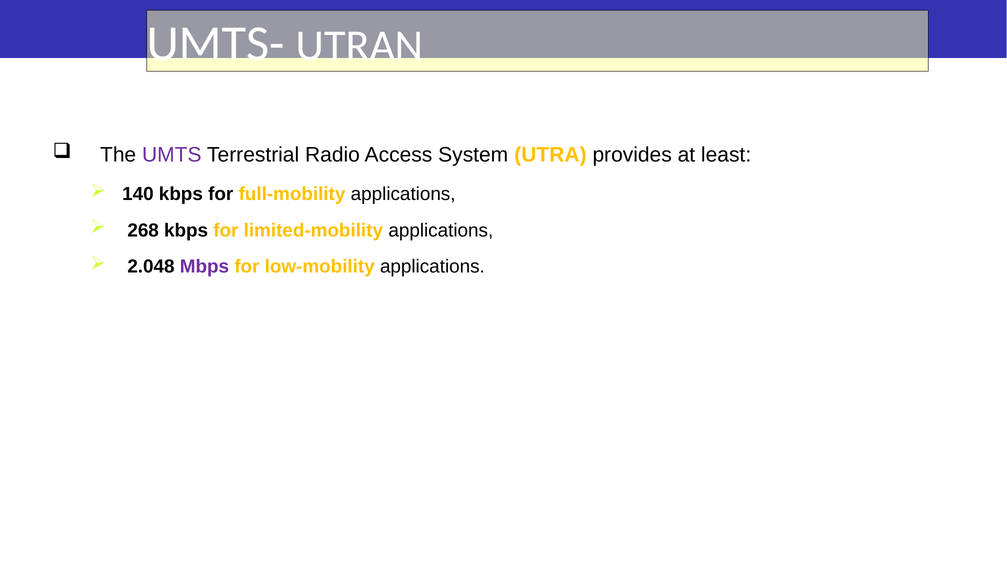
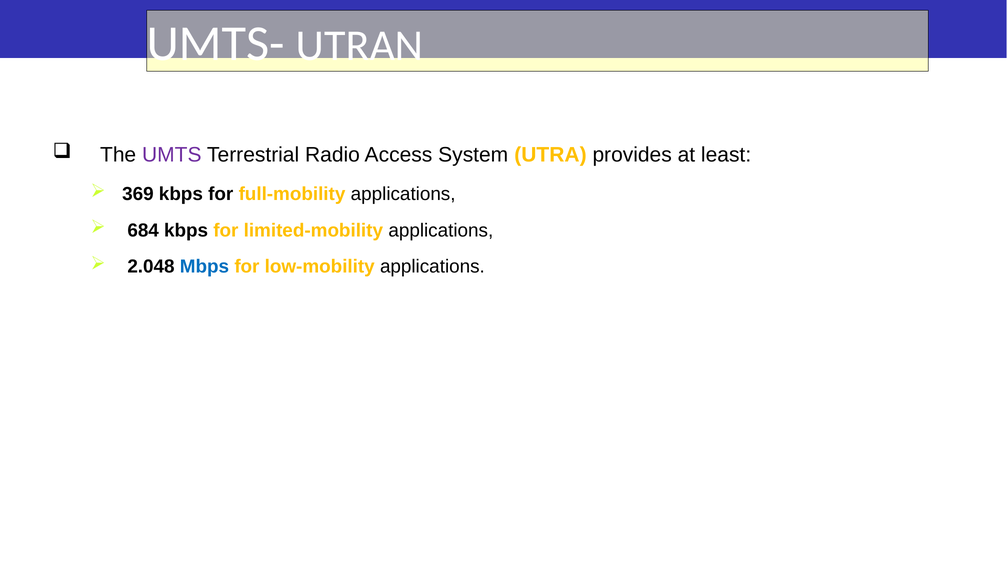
140: 140 -> 369
268: 268 -> 684
Mbps colour: purple -> blue
